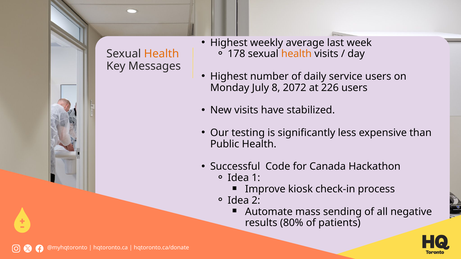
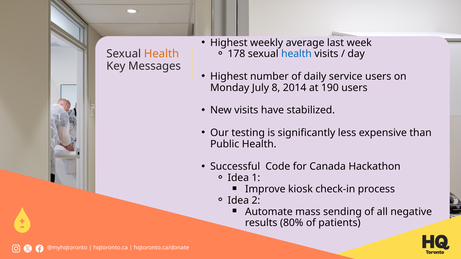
health at (296, 54) colour: orange -> blue
2072: 2072 -> 2014
226: 226 -> 190
